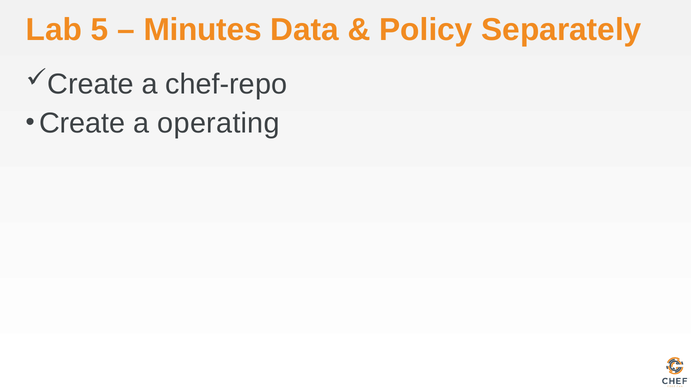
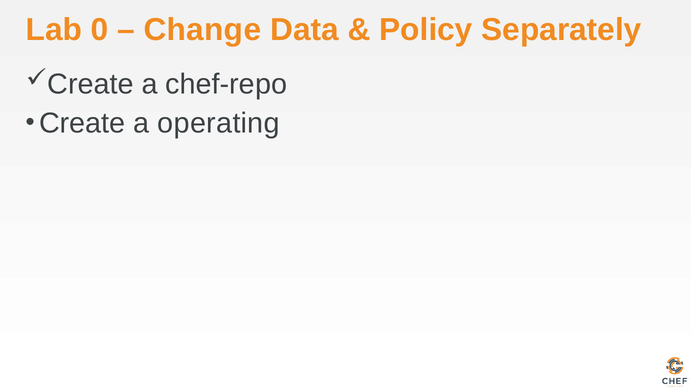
5: 5 -> 0
Minutes: Minutes -> Change
